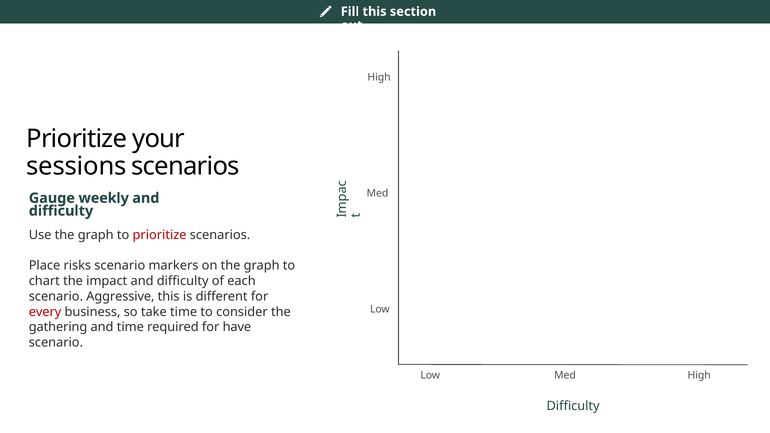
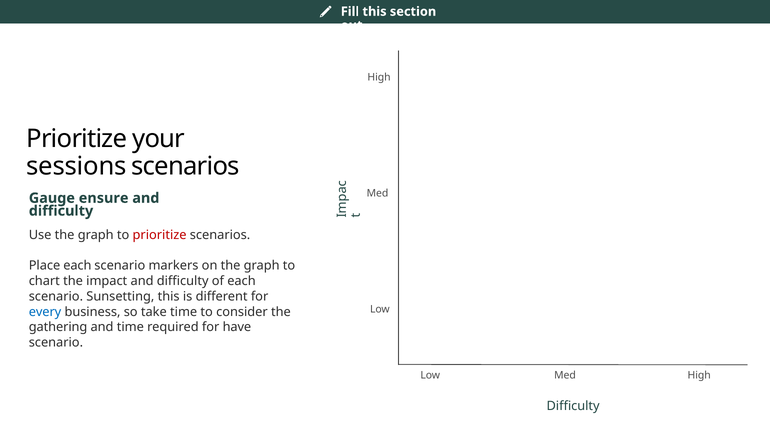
weekly: weekly -> ensure
Place risks: risks -> each
Aggressive: Aggressive -> Sunsetting
every colour: red -> blue
